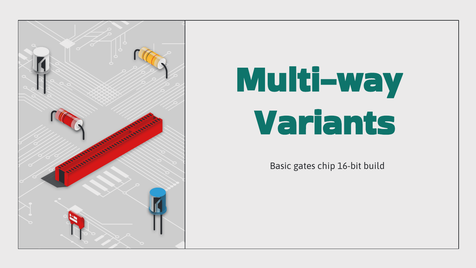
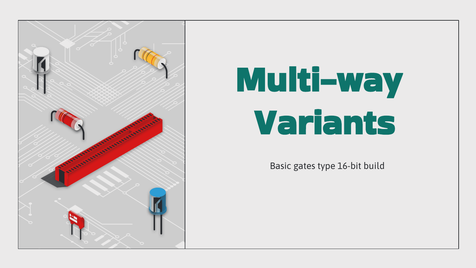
chip: chip -> type
